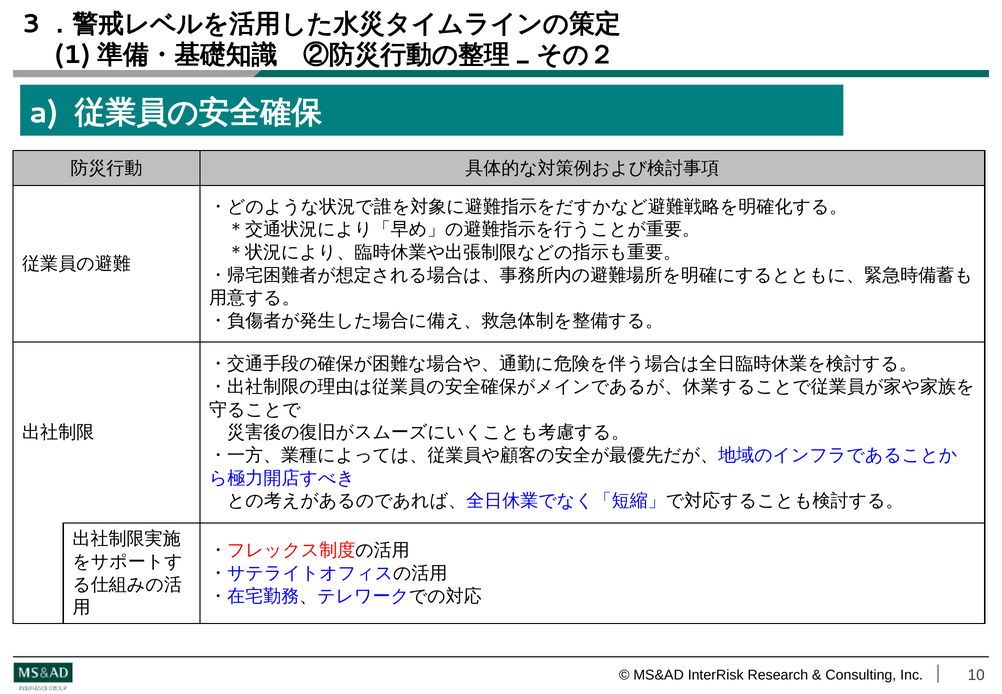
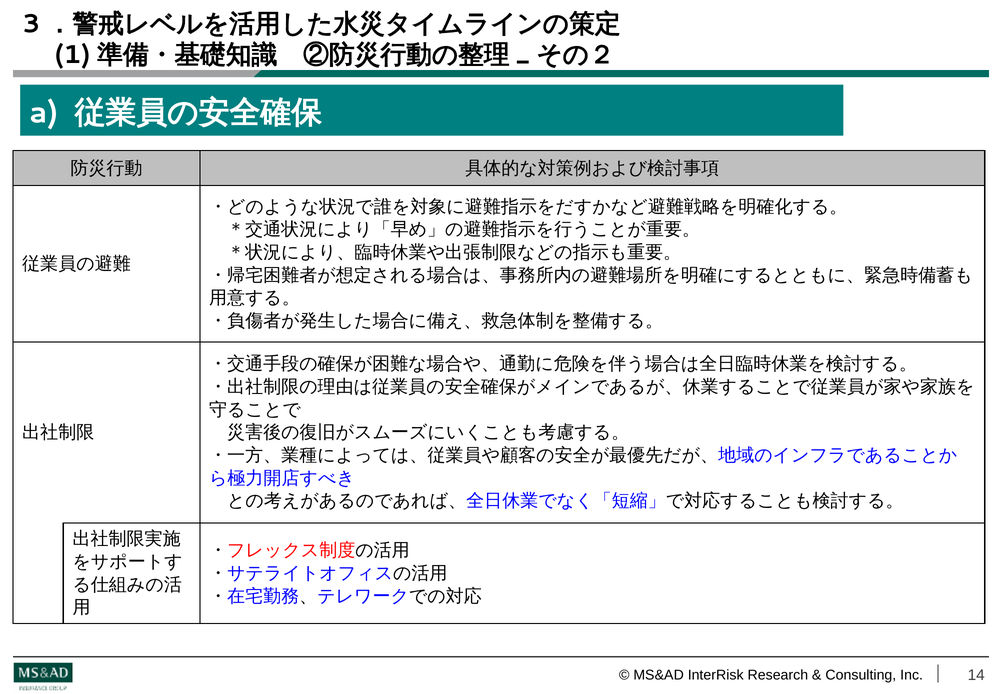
10: 10 -> 14
